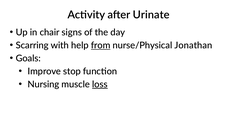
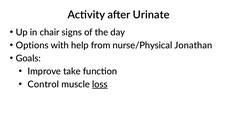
Scarring: Scarring -> Options
from underline: present -> none
stop: stop -> take
Nursing: Nursing -> Control
